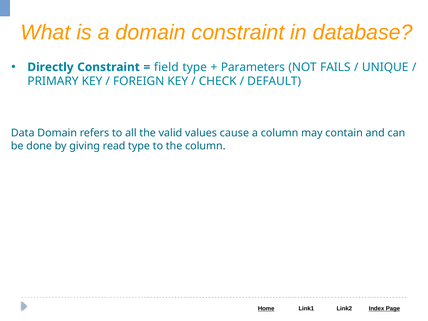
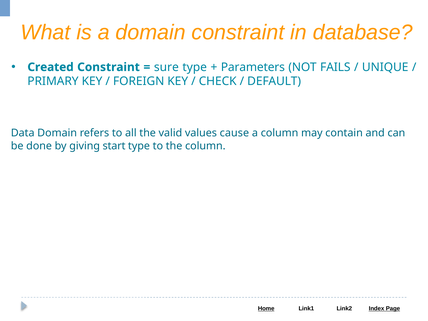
Directly: Directly -> Created
field: field -> sure
read: read -> start
